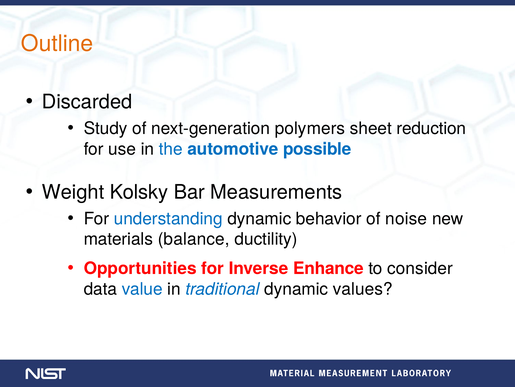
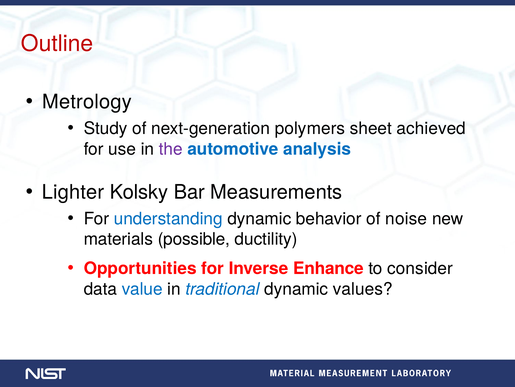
Outline colour: orange -> red
Discarded: Discarded -> Metrology
reduction: reduction -> achieved
the colour: blue -> purple
possible: possible -> analysis
Weight: Weight -> Lighter
balance: balance -> possible
